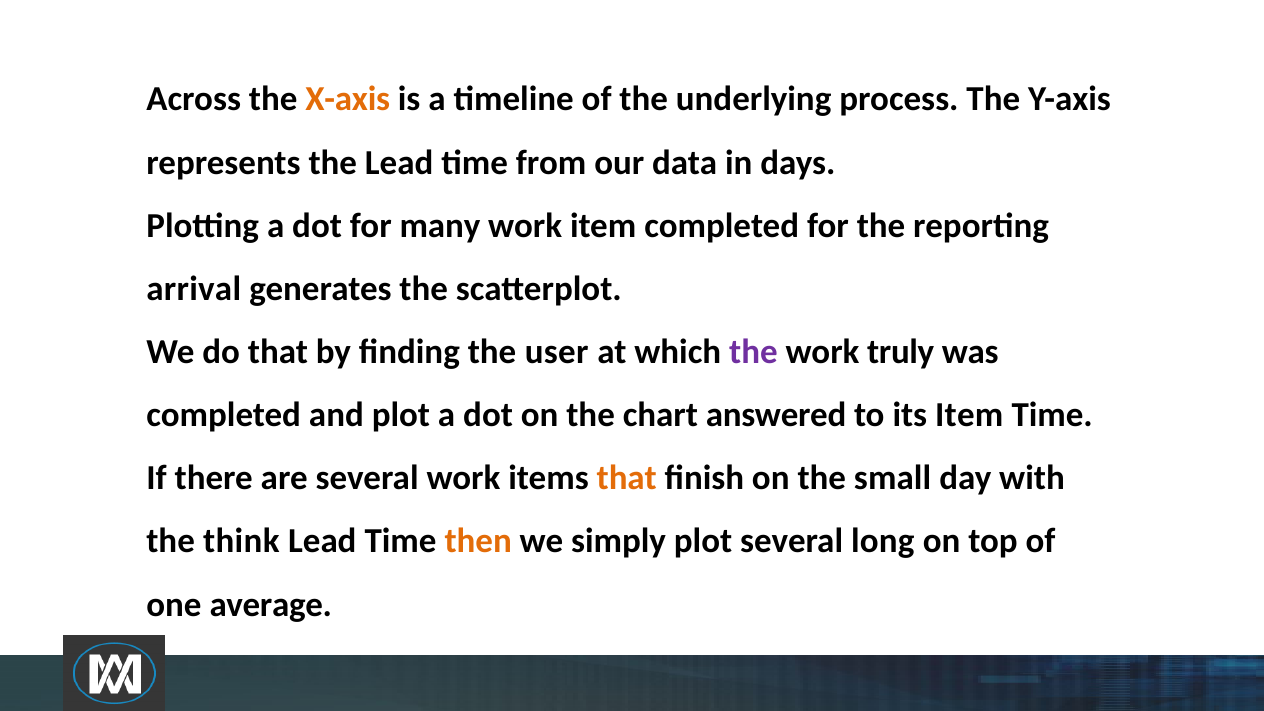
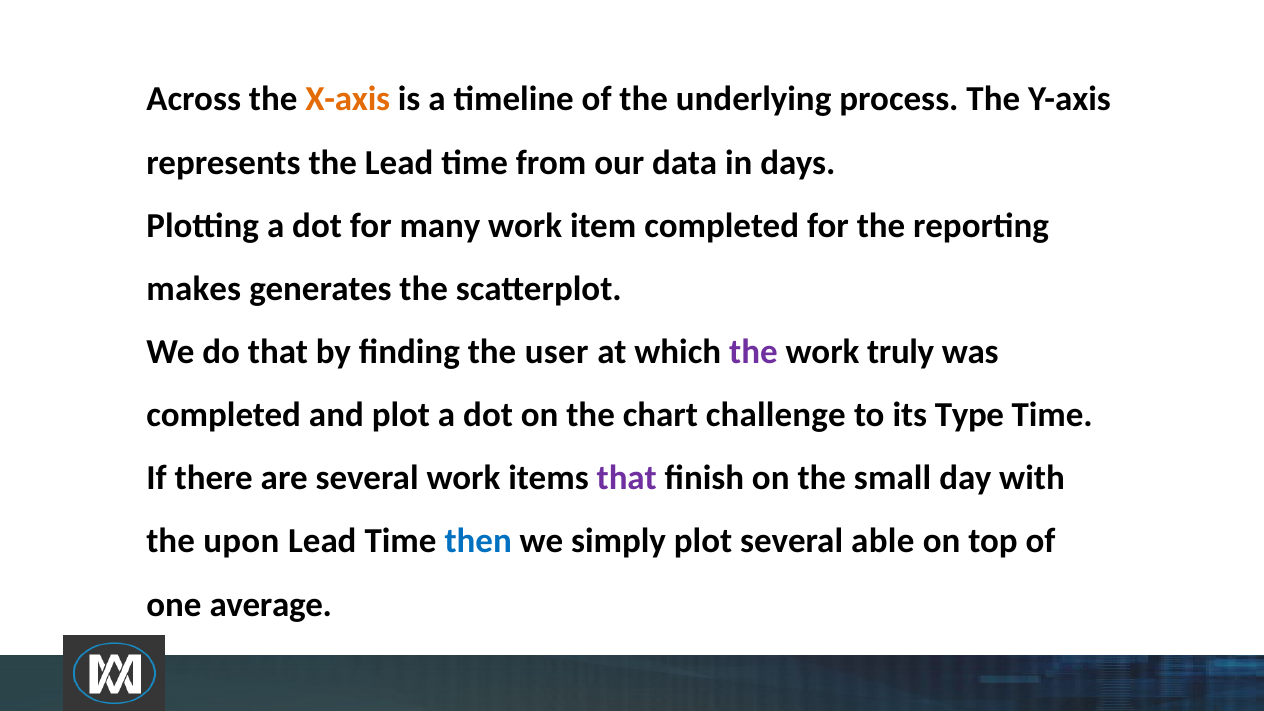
arrival: arrival -> makes
answered: answered -> challenge
its Item: Item -> Type
that at (627, 478) colour: orange -> purple
think: think -> upon
then colour: orange -> blue
long: long -> able
